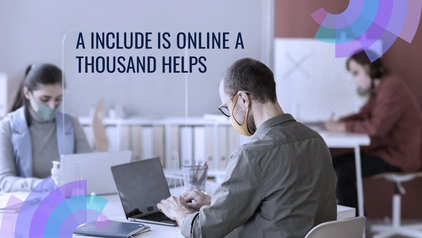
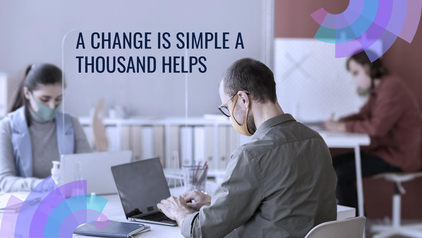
INCLUDE: INCLUDE -> CHANGE
ONLINE: ONLINE -> SIMPLE
